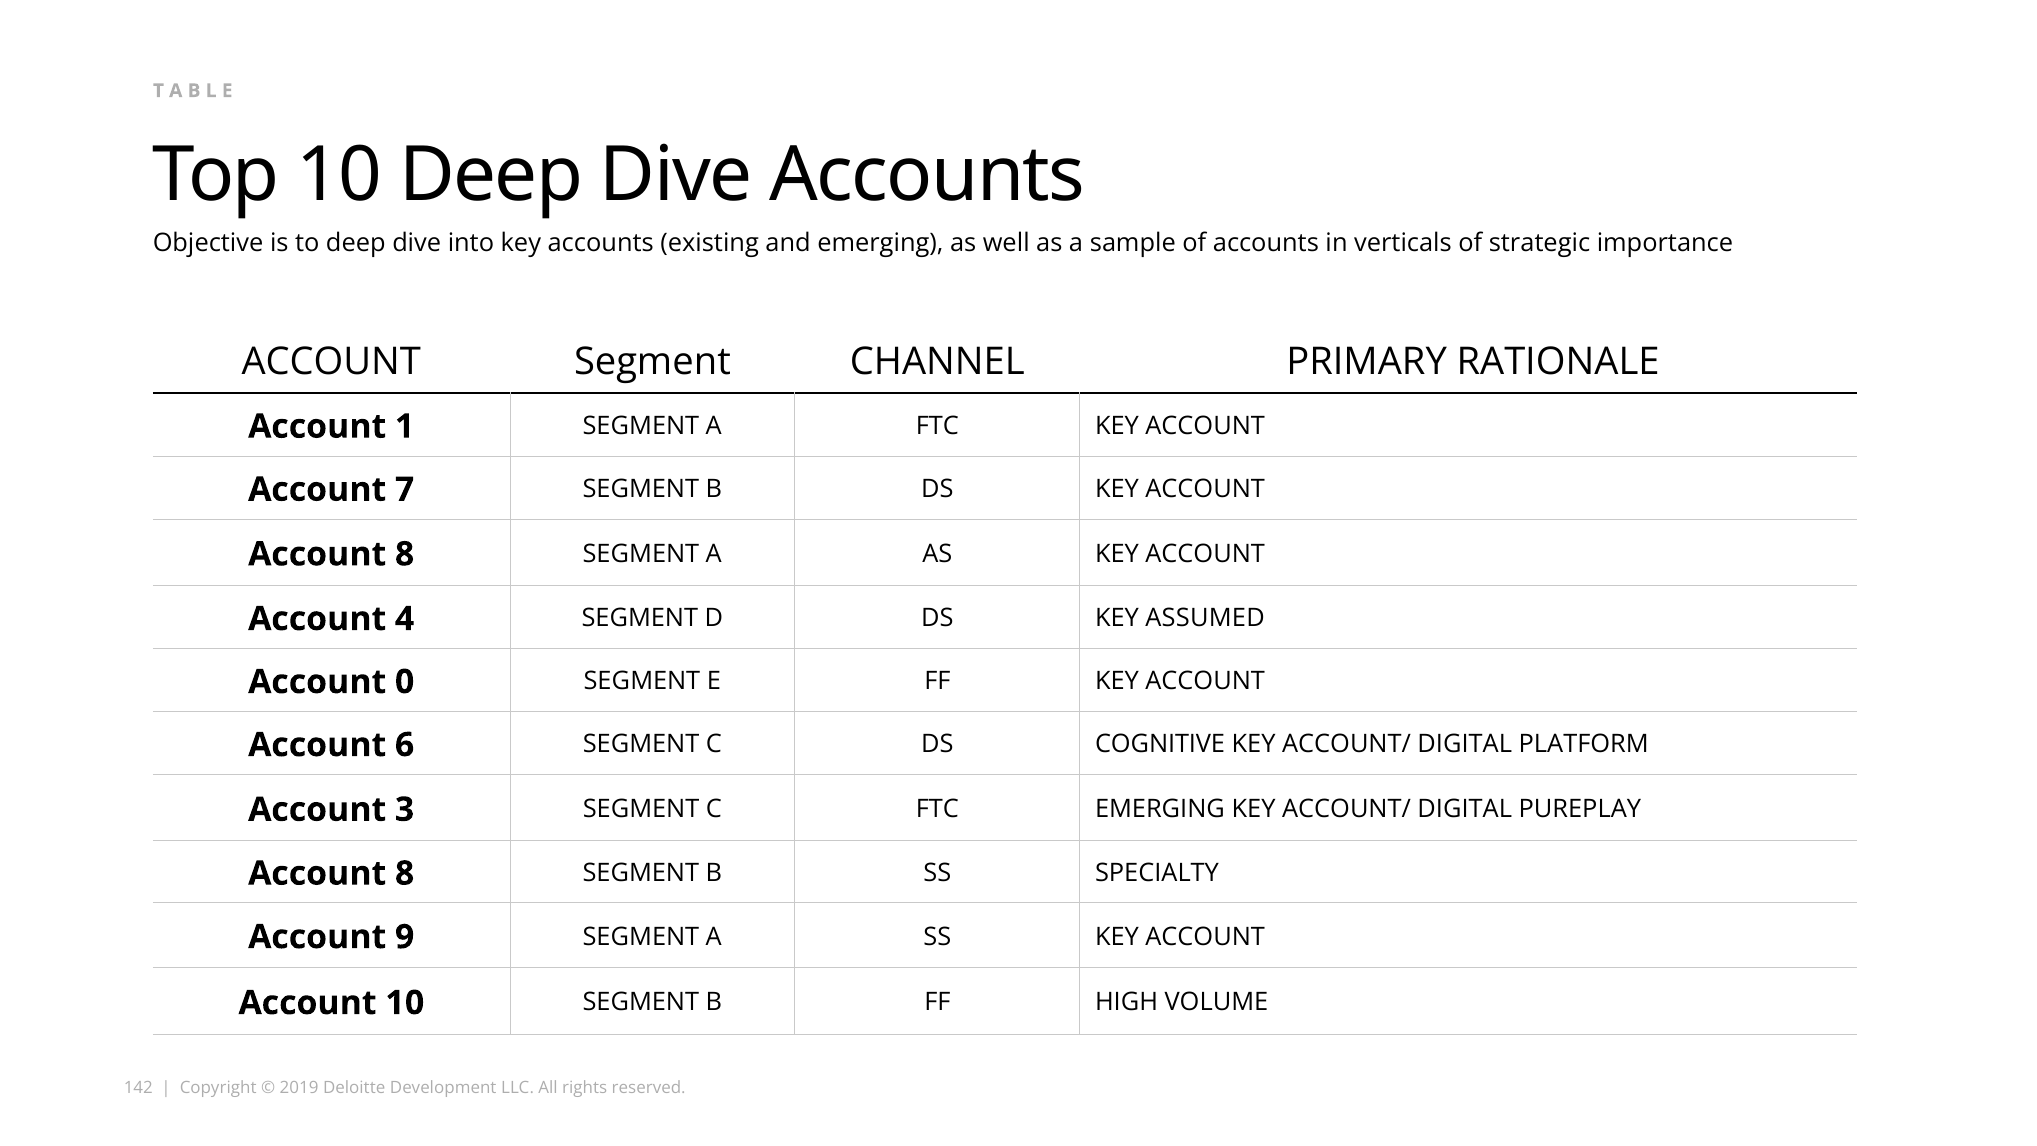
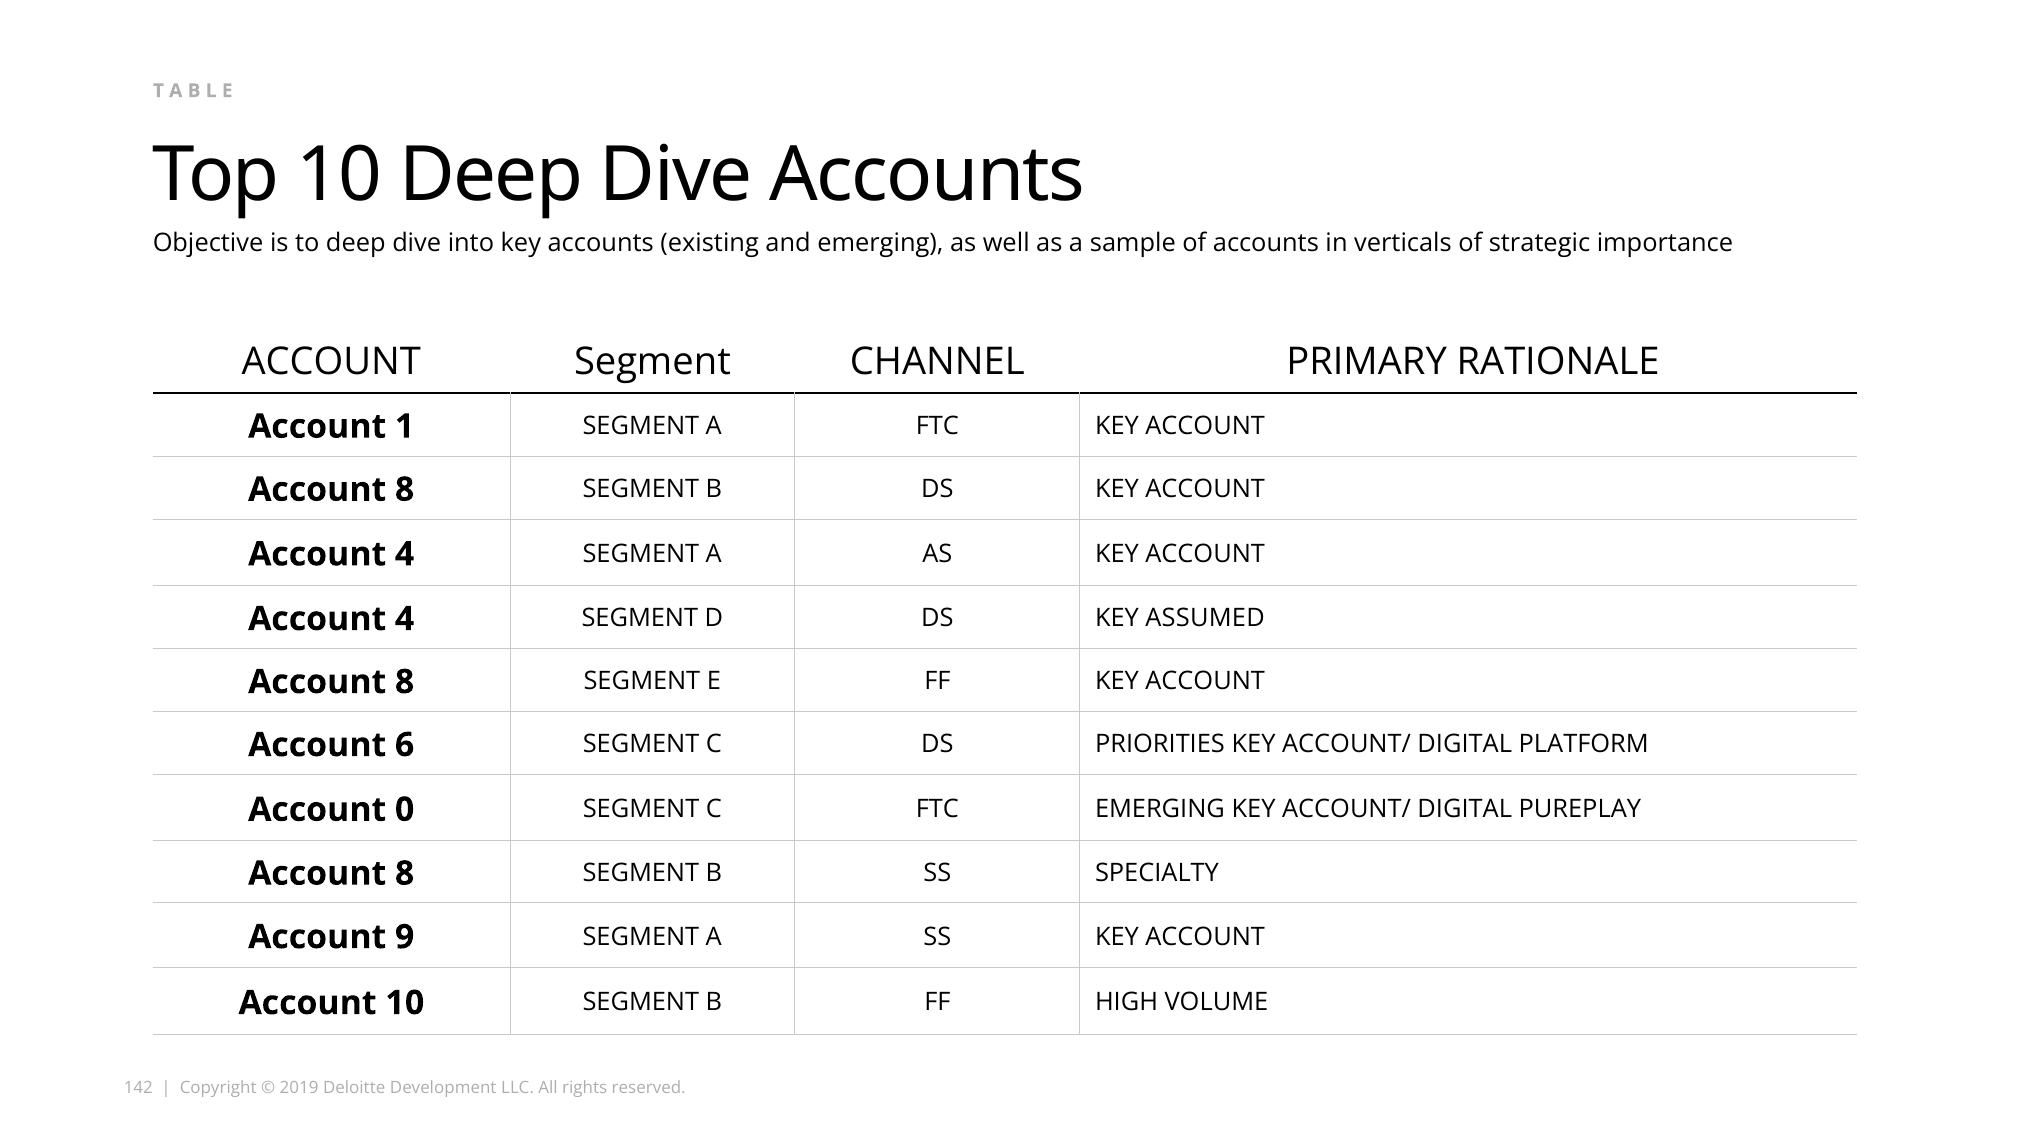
7 at (405, 489): 7 -> 8
8 at (405, 554): 8 -> 4
0 at (405, 682): 0 -> 8
COGNITIVE: COGNITIVE -> PRIORITIES
3: 3 -> 0
